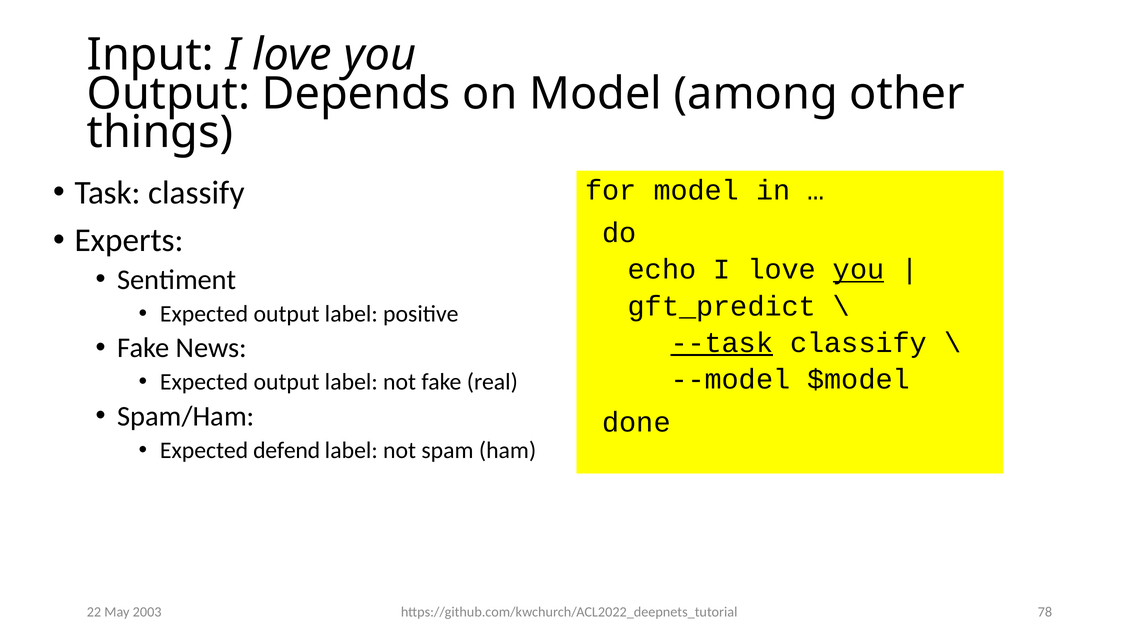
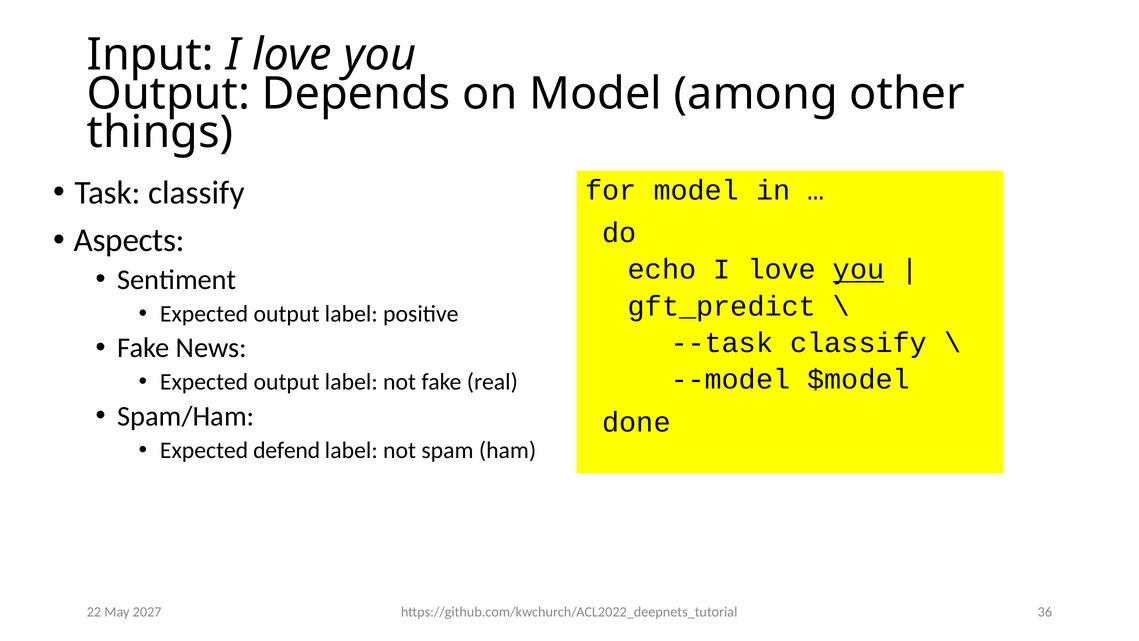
Experts: Experts -> Aspects
--task underline: present -> none
78: 78 -> 36
2003: 2003 -> 2027
